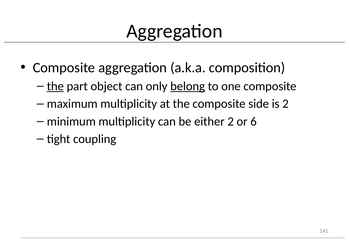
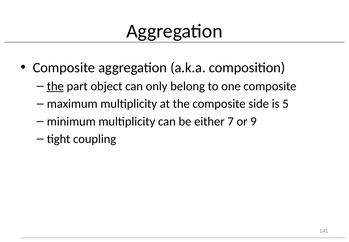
belong underline: present -> none
is 2: 2 -> 5
either 2: 2 -> 7
6: 6 -> 9
